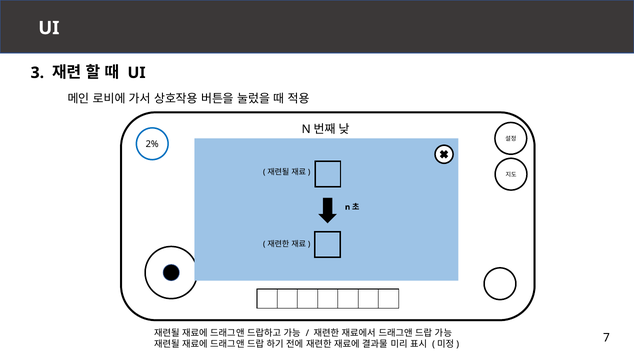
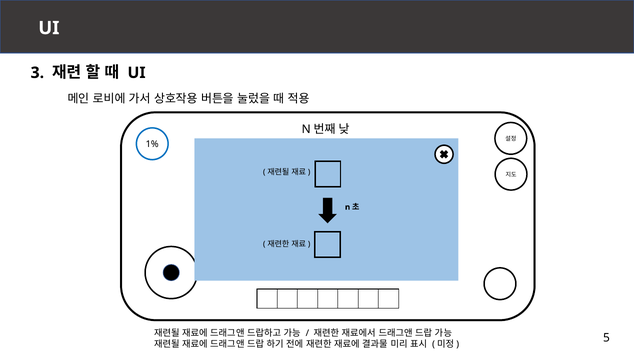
2%: 2% -> 1%
7: 7 -> 5
